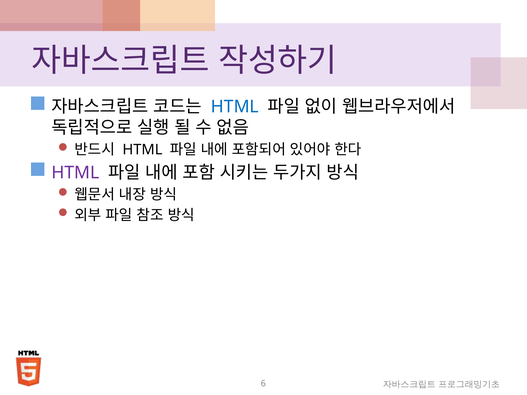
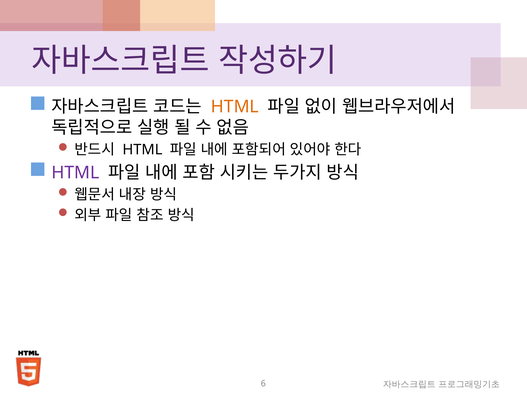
HTML at (235, 107) colour: blue -> orange
